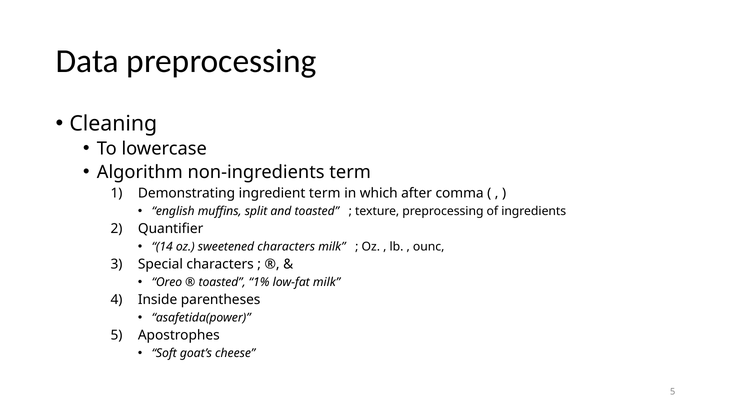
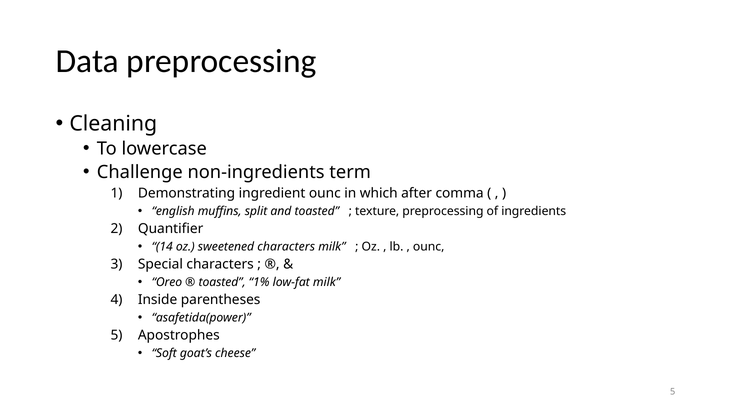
Algorithm: Algorithm -> Challenge
ingredient term: term -> ounc
